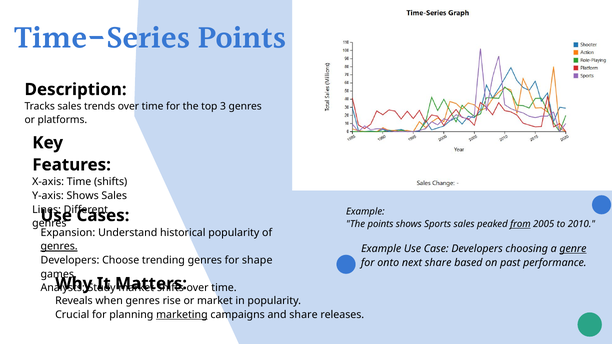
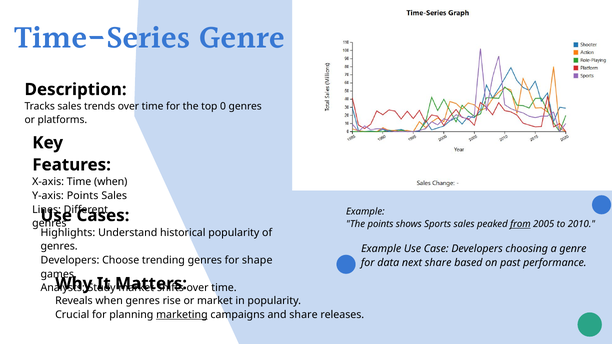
Time-Series Points: Points -> Genre
3: 3 -> 0
Time shifts: shifts -> when
Y-axis Shows: Shows -> Points
Expansion: Expansion -> Highlights
genres at (59, 247) underline: present -> none
genre at (573, 249) underline: present -> none
onto: onto -> data
